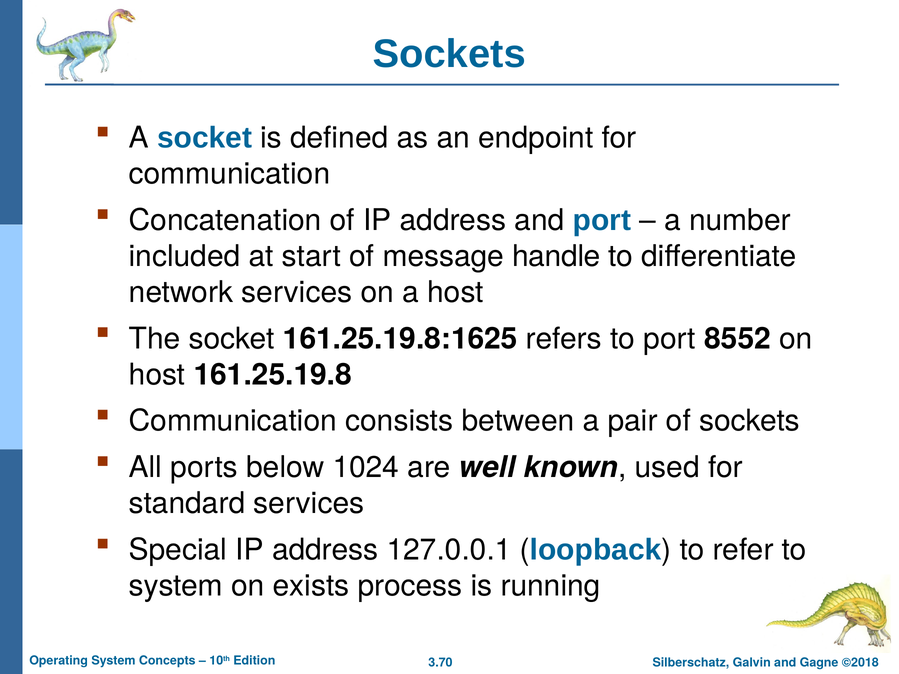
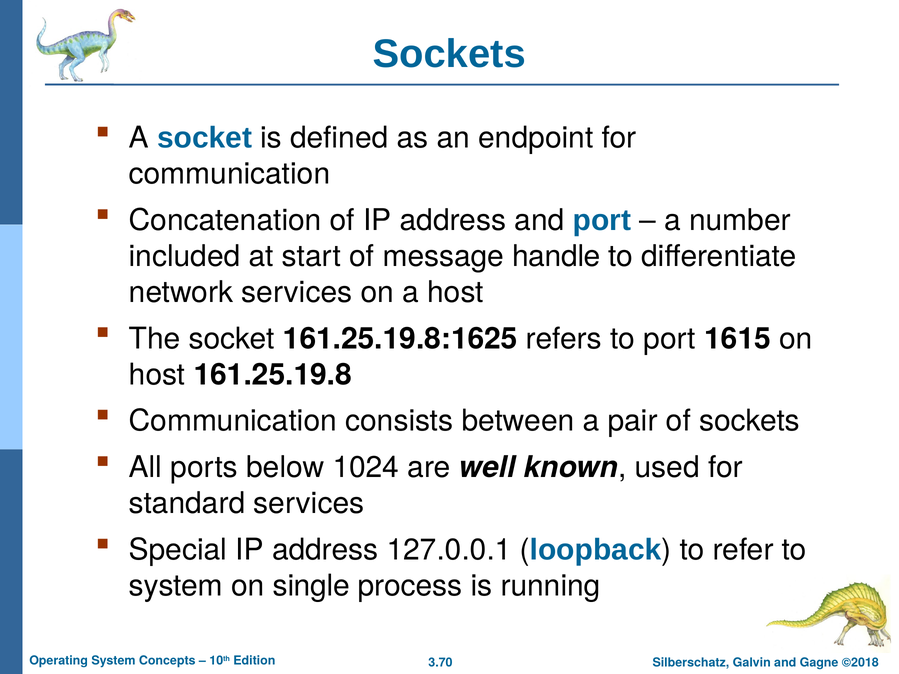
8552: 8552 -> 1615
exists: exists -> single
